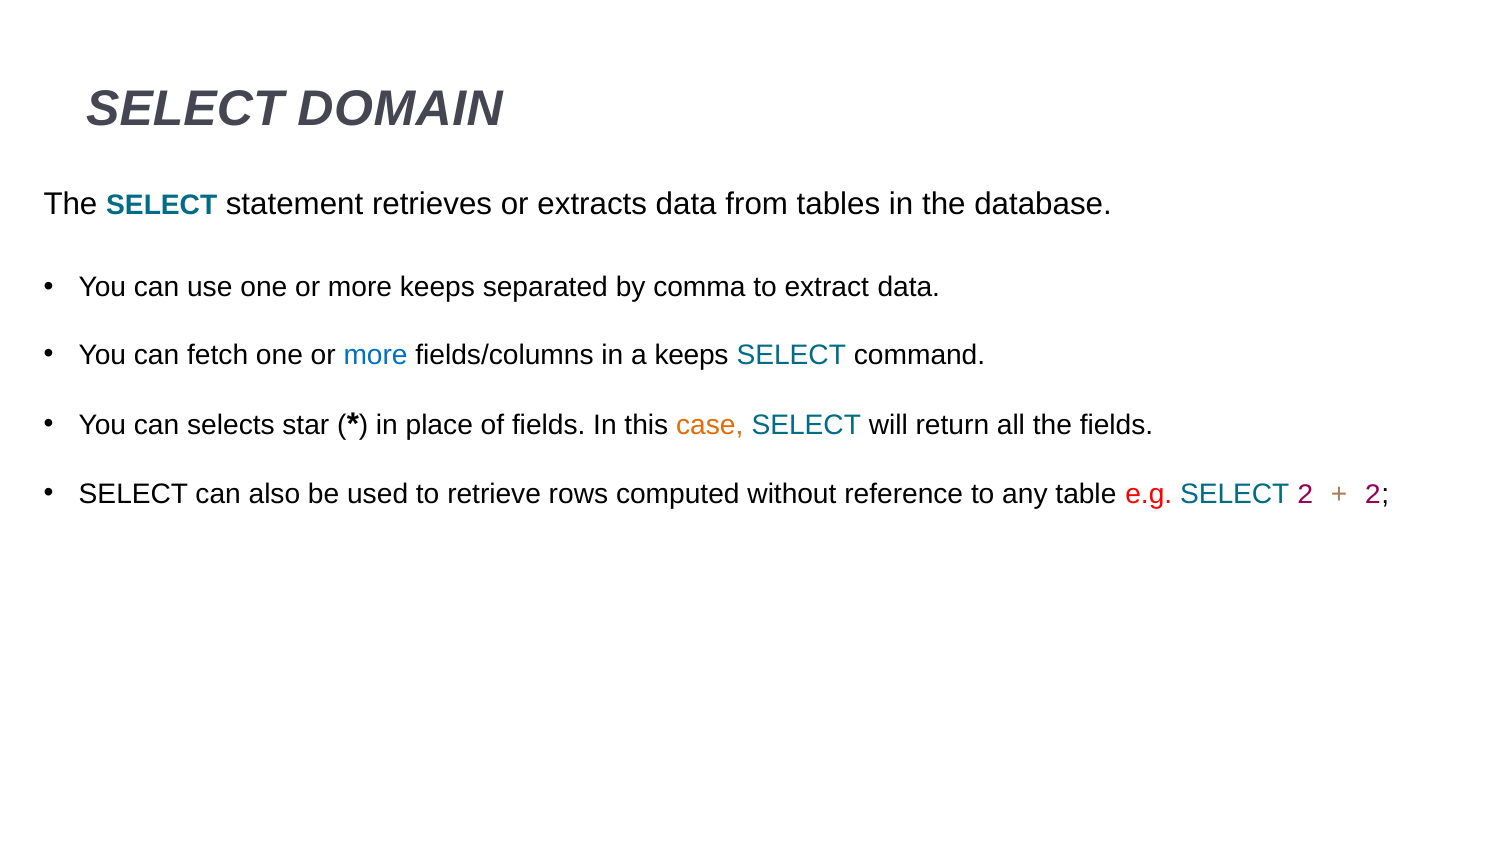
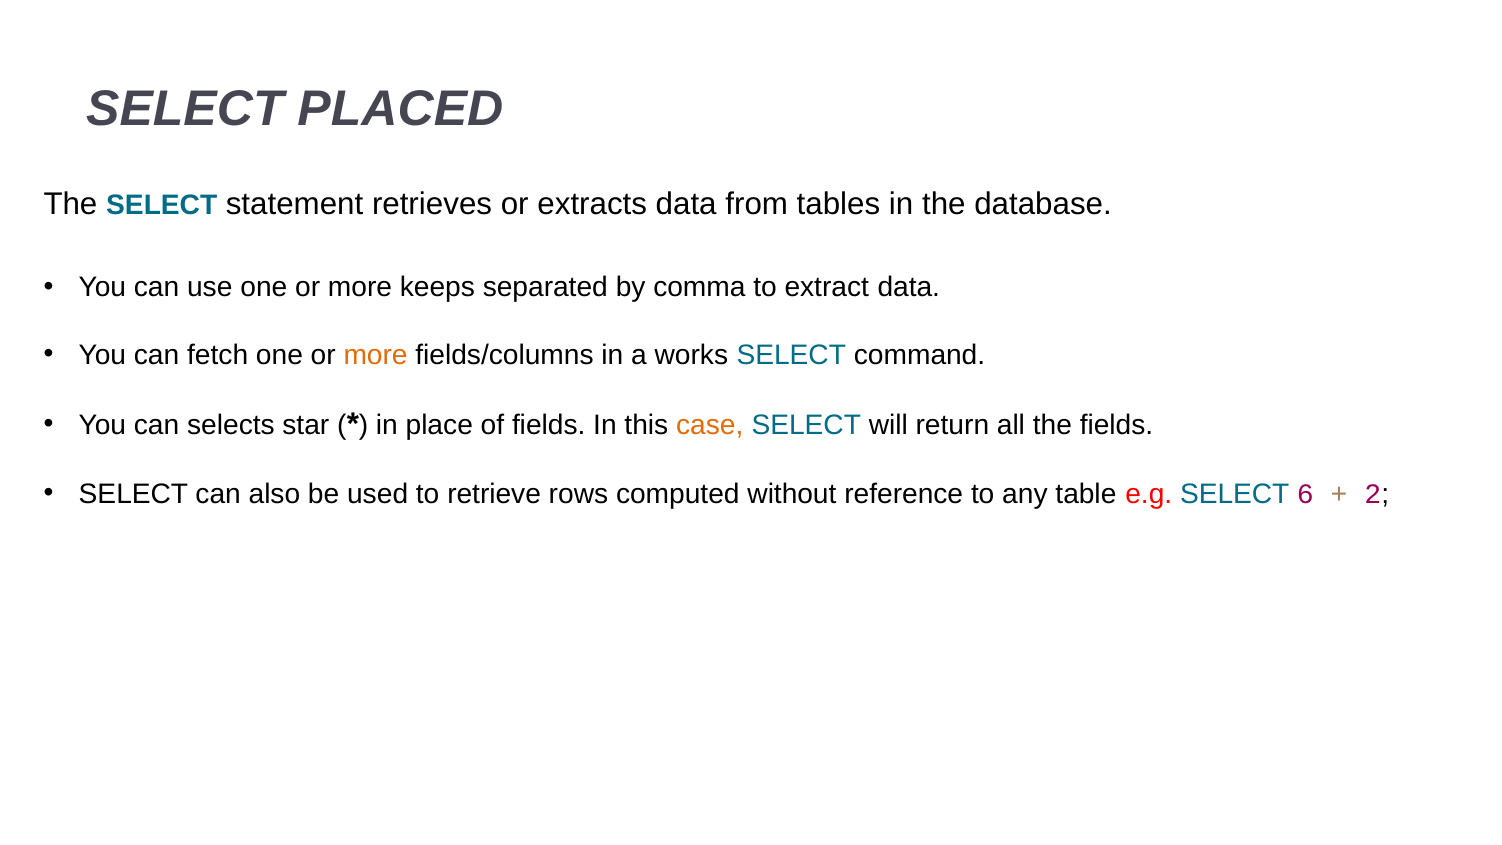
DOMAIN: DOMAIN -> PLACED
more at (376, 355) colour: blue -> orange
a keeps: keeps -> works
SELECT 2: 2 -> 6
